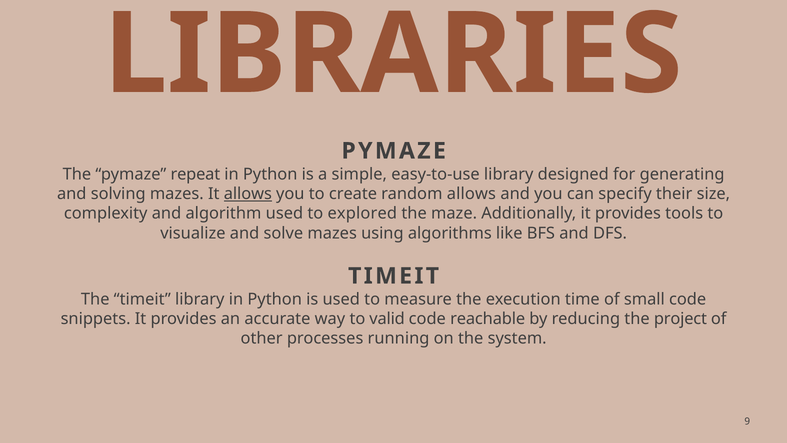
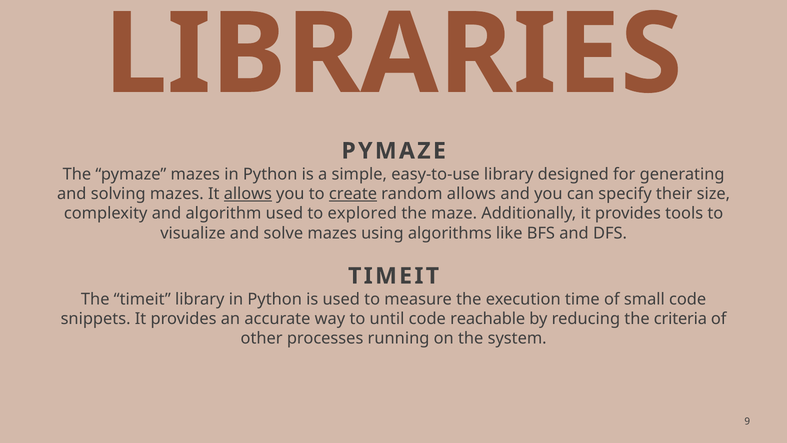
pymaze repeat: repeat -> mazes
create underline: none -> present
valid: valid -> until
project: project -> criteria
